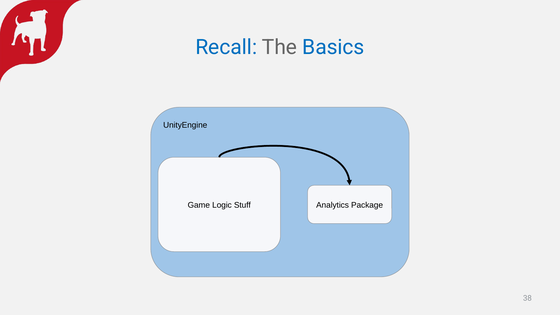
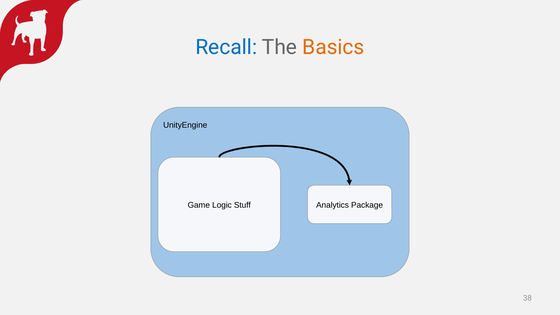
Basics colour: blue -> orange
